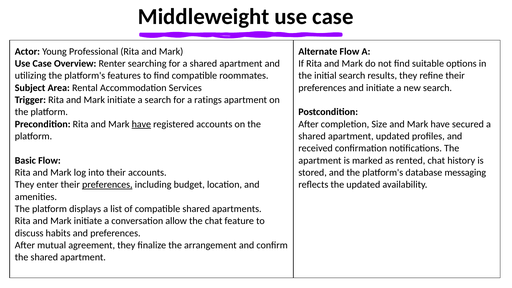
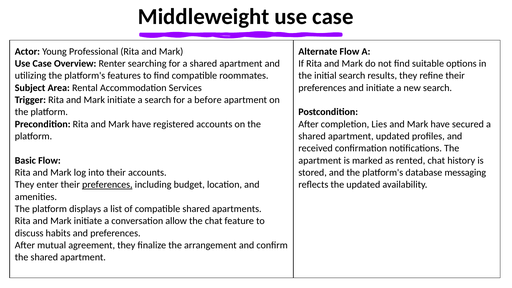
ratings: ratings -> before
have at (141, 124) underline: present -> none
Size: Size -> Lies
